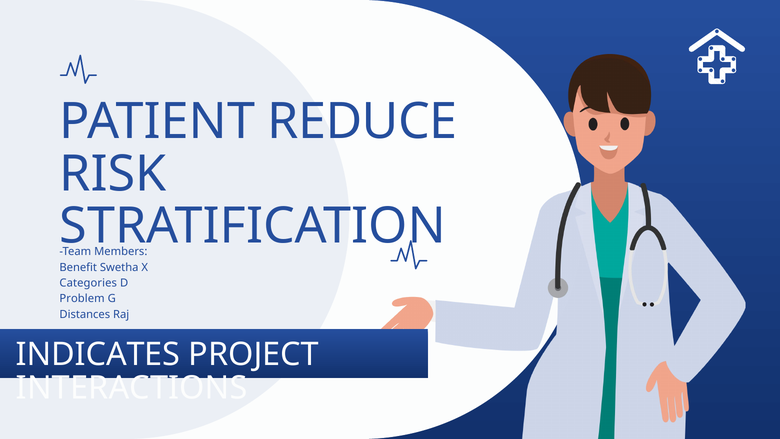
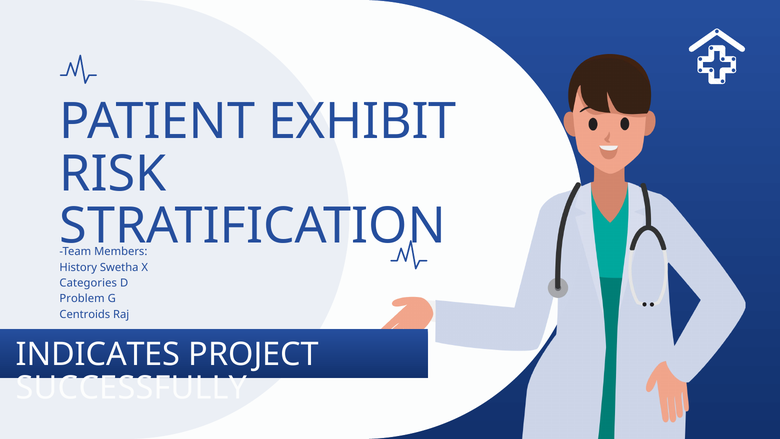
REDUCE: REDUCE -> EXHIBIT
Benefit: Benefit -> History
Distances: Distances -> Centroids
INTERACTIONS: INTERACTIONS -> SUCCESSFULLY
